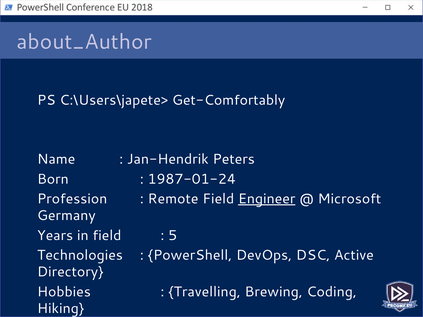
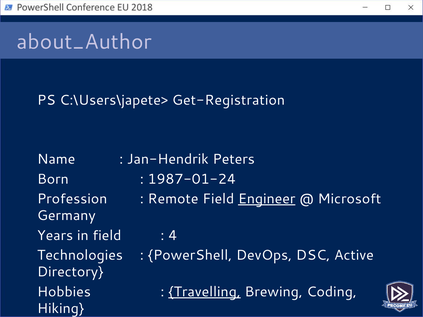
Get-Comfortably: Get-Comfortably -> Get-Registration
5: 5 -> 4
Travelling underline: none -> present
